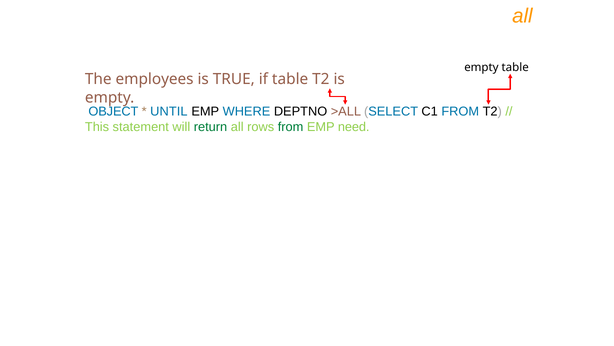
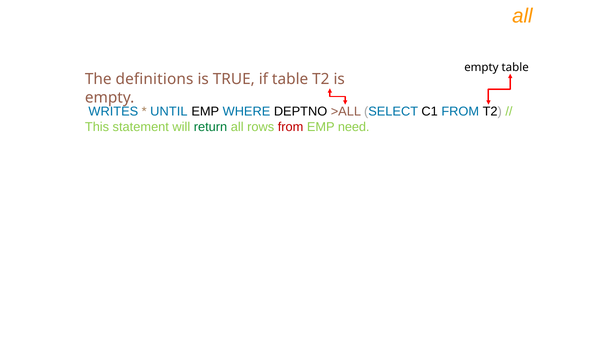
employees: employees -> definitions
OBJECT: OBJECT -> WRITES
from at (291, 127) colour: green -> red
